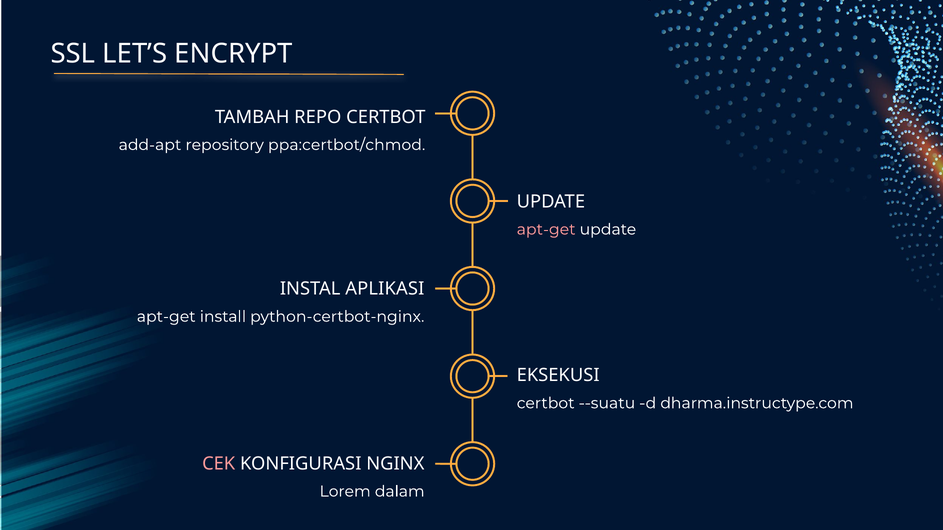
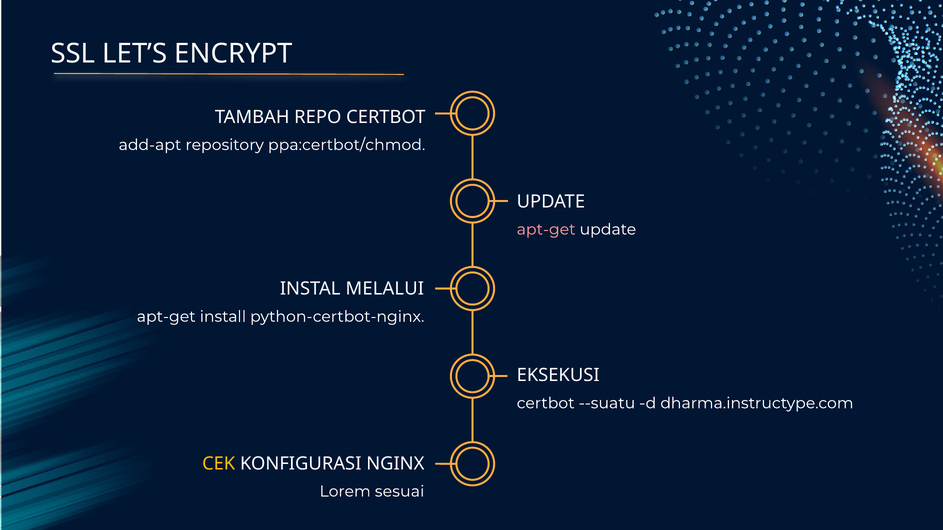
APLIKASI: APLIKASI -> MELALUI
CEK colour: pink -> yellow
dalam: dalam -> sesuai
